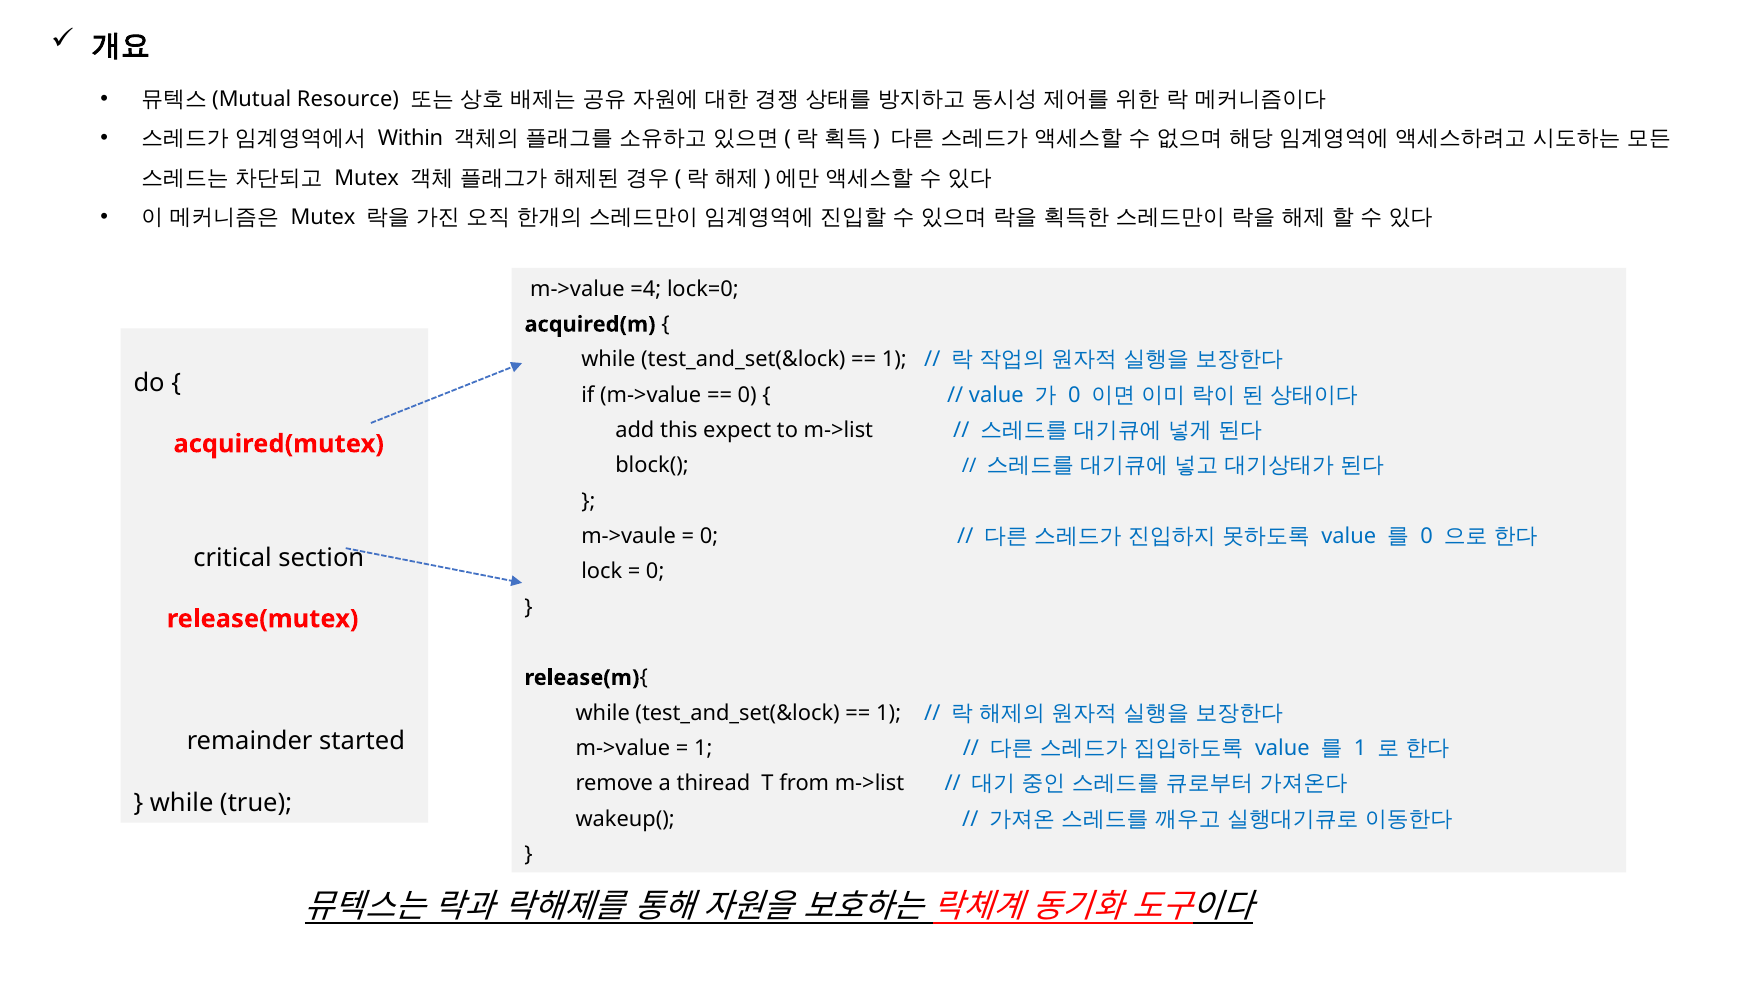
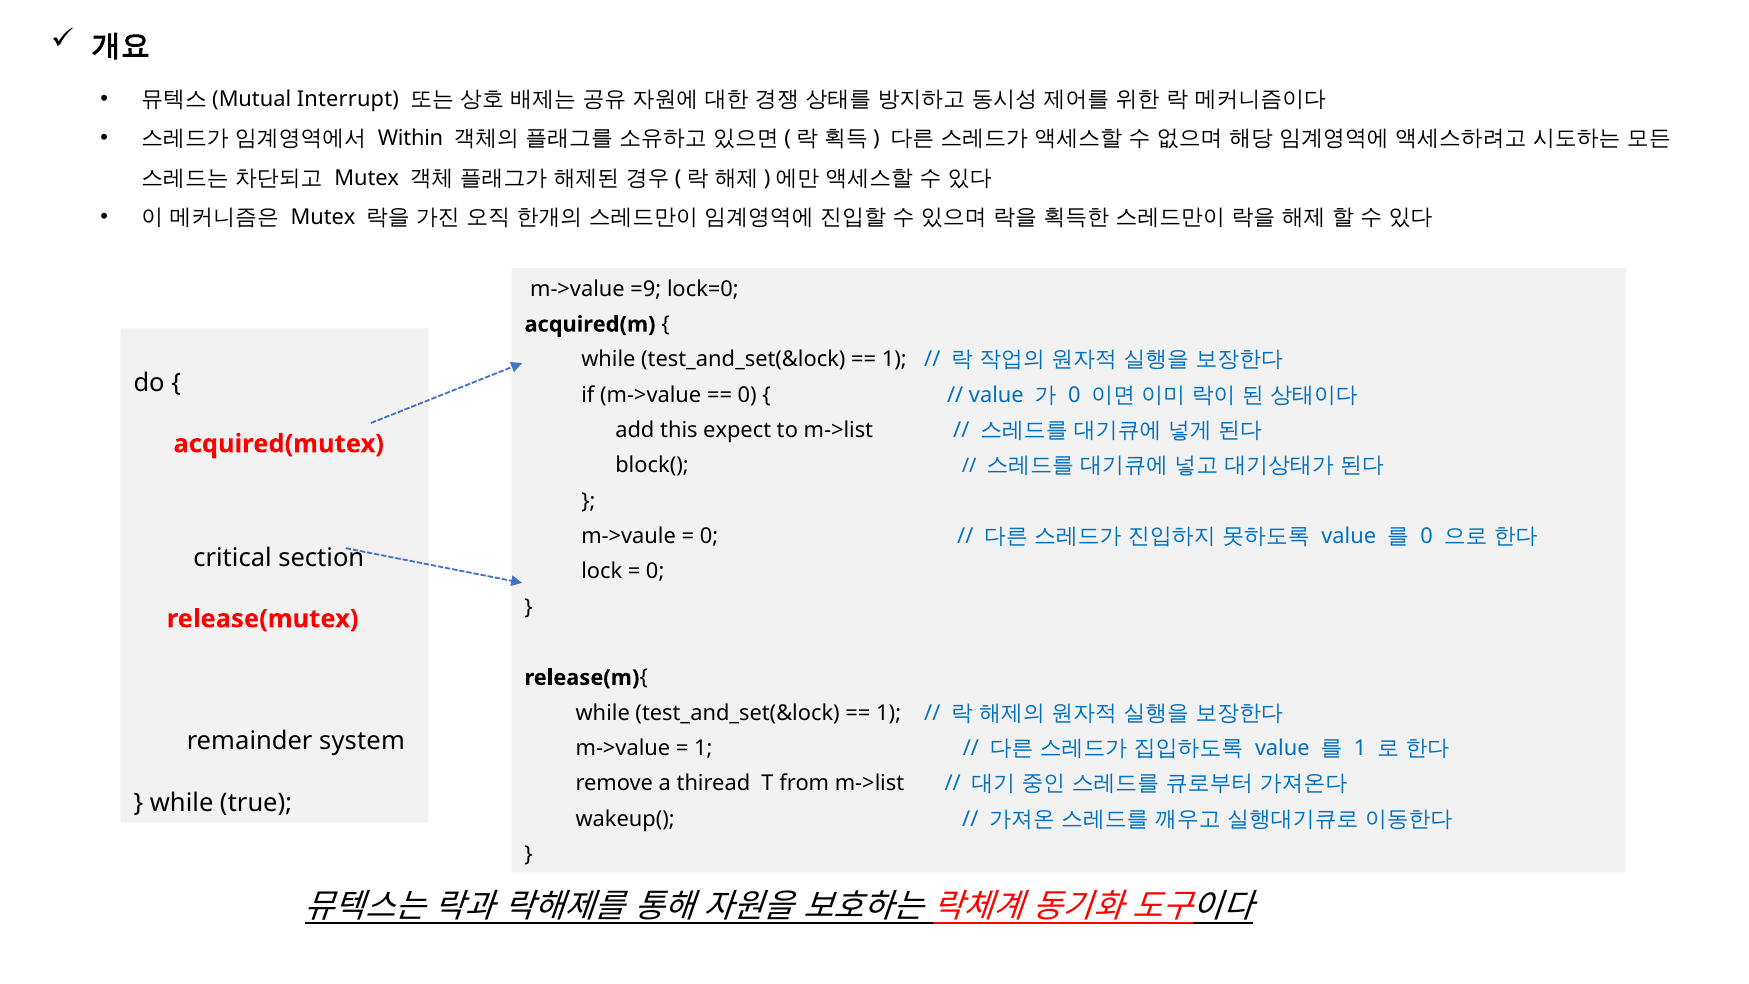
Resource: Resource -> Interrupt
=4: =4 -> =9
started: started -> system
